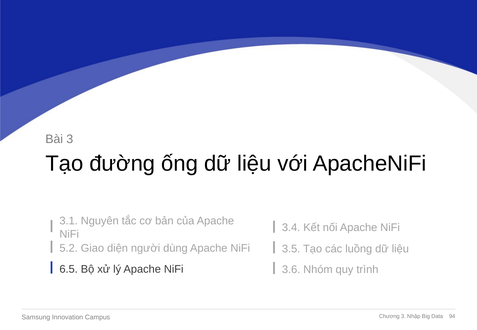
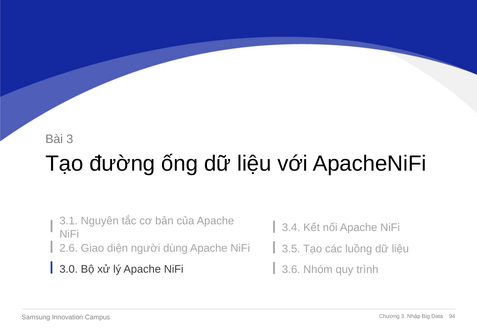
5.2: 5.2 -> 2.6
6.5: 6.5 -> 3.0
